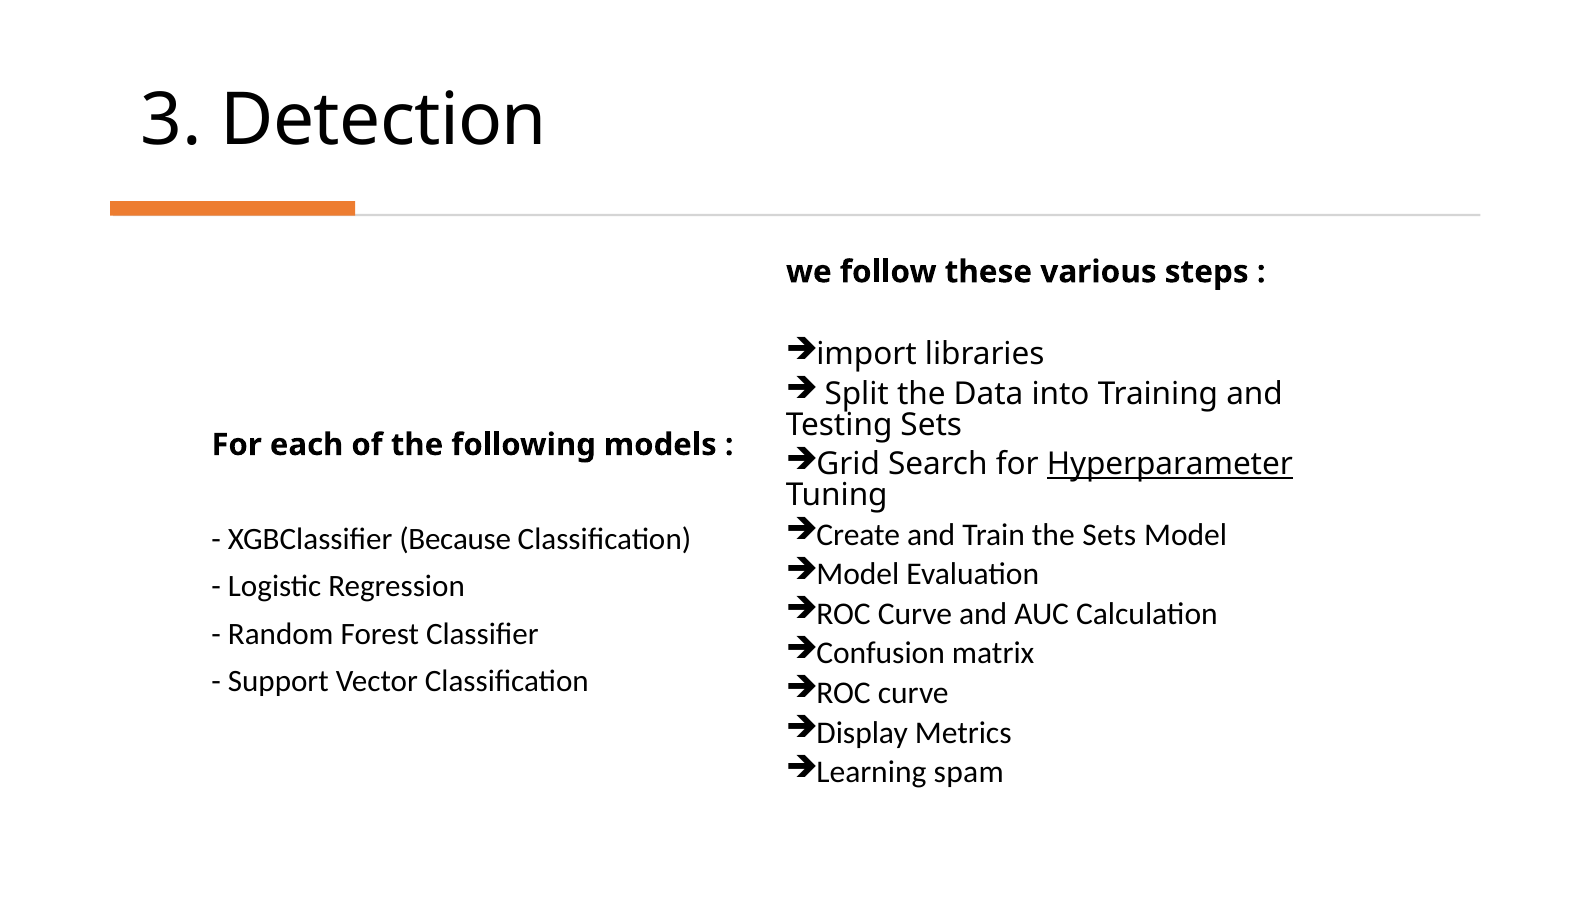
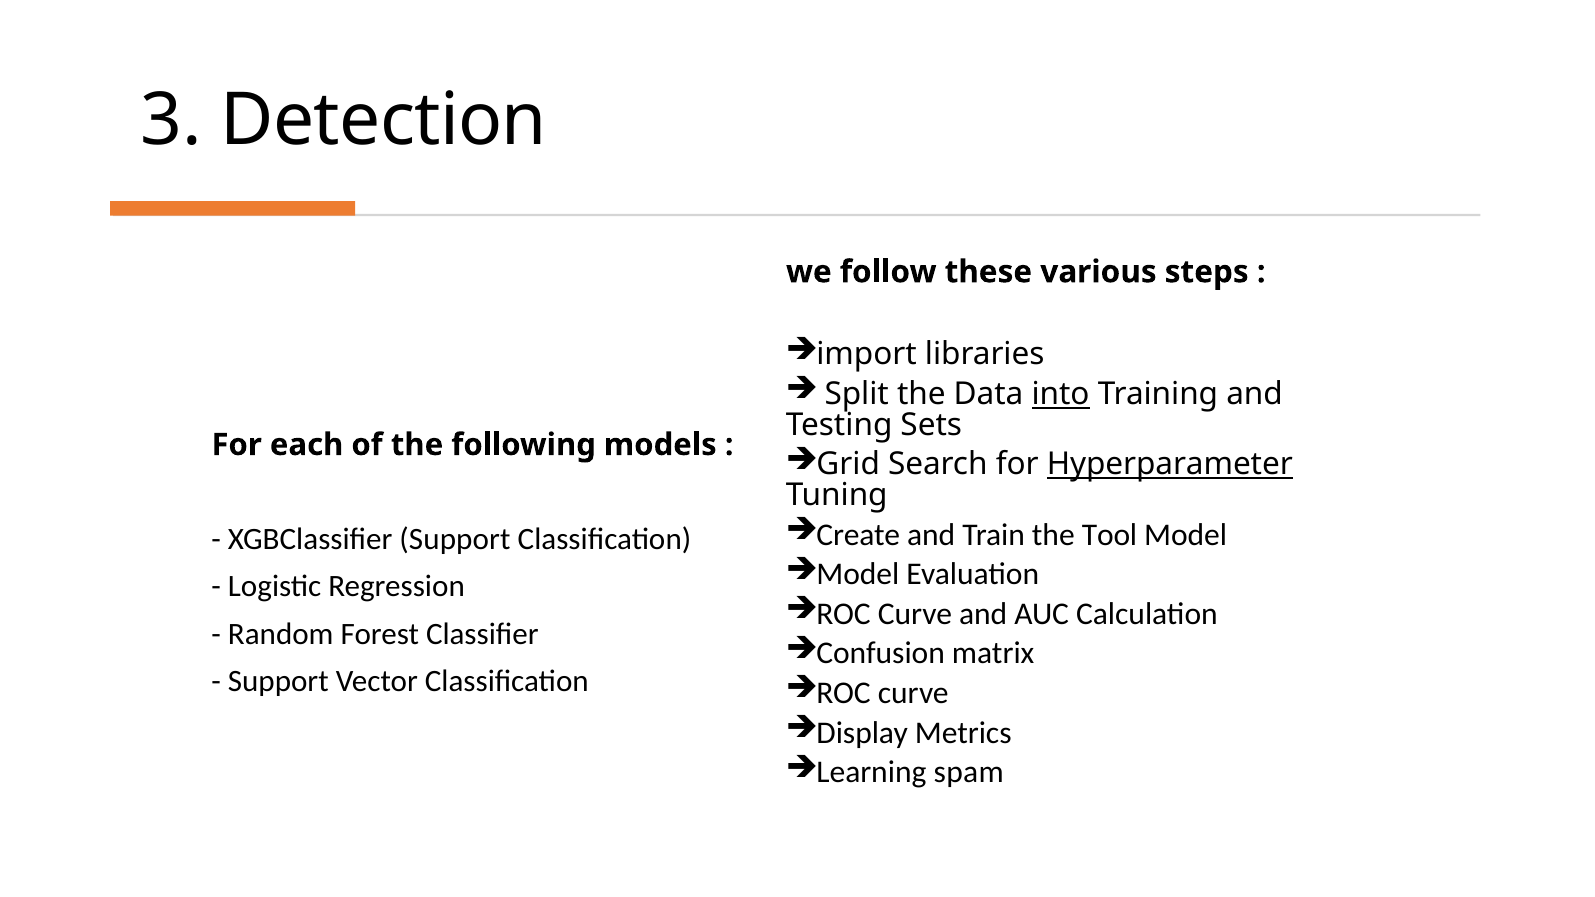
into underline: none -> present
the Sets: Sets -> Tool
XGBClassifier Because: Because -> Support
